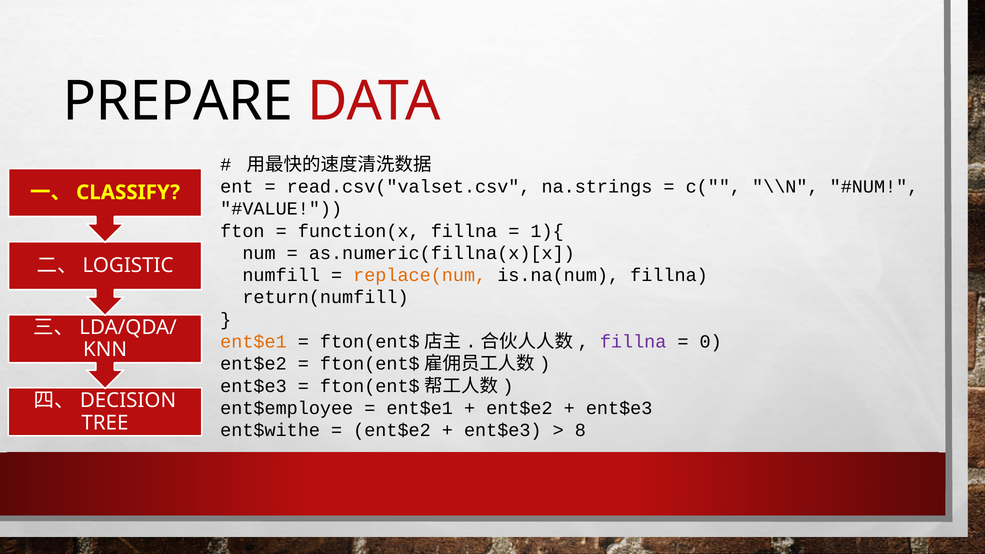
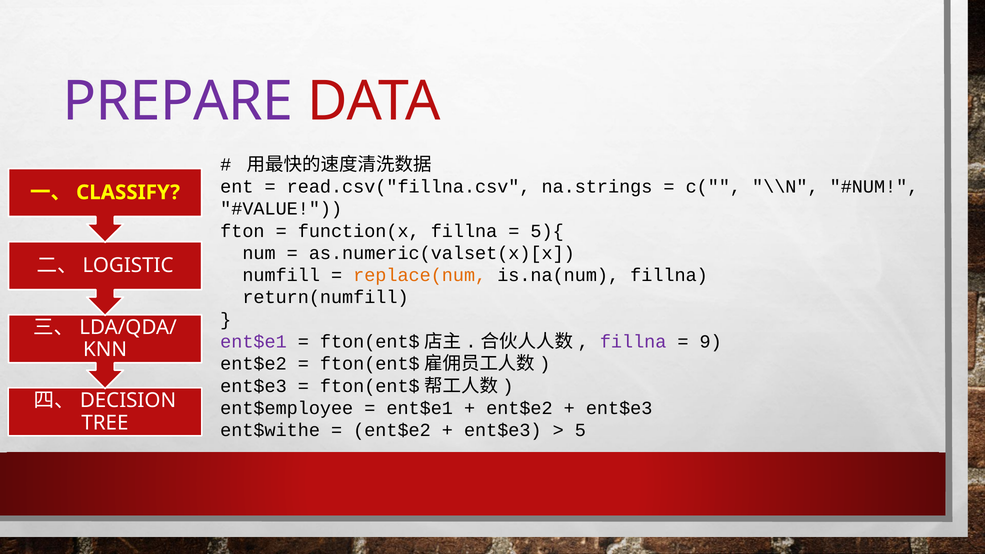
PREPARE colour: black -> purple
read.csv("valset.csv: read.csv("valset.csv -> read.csv("fillna.csv
1){: 1){ -> 5){
as.numeric(fillna(x)[x: as.numeric(fillna(x)[x -> as.numeric(valset(x)[x
ent$e1 at (253, 342) colour: orange -> purple
0: 0 -> 9
8: 8 -> 5
